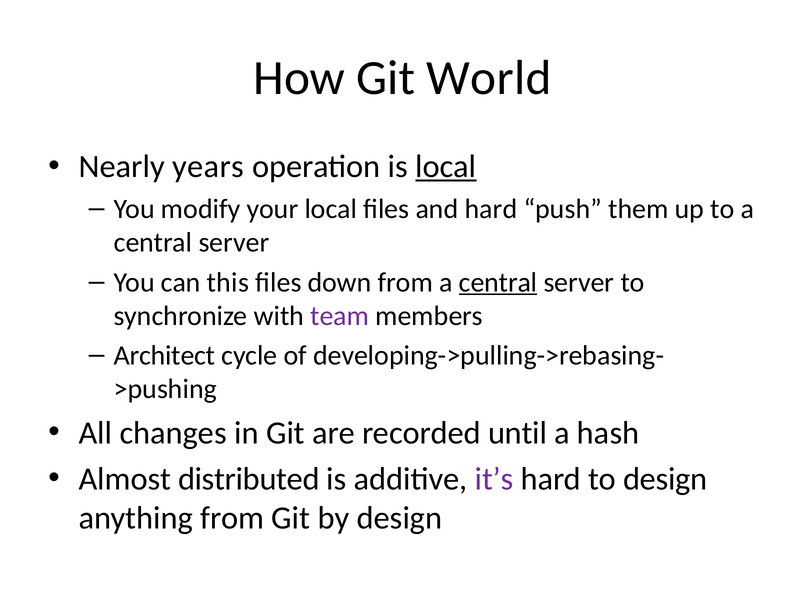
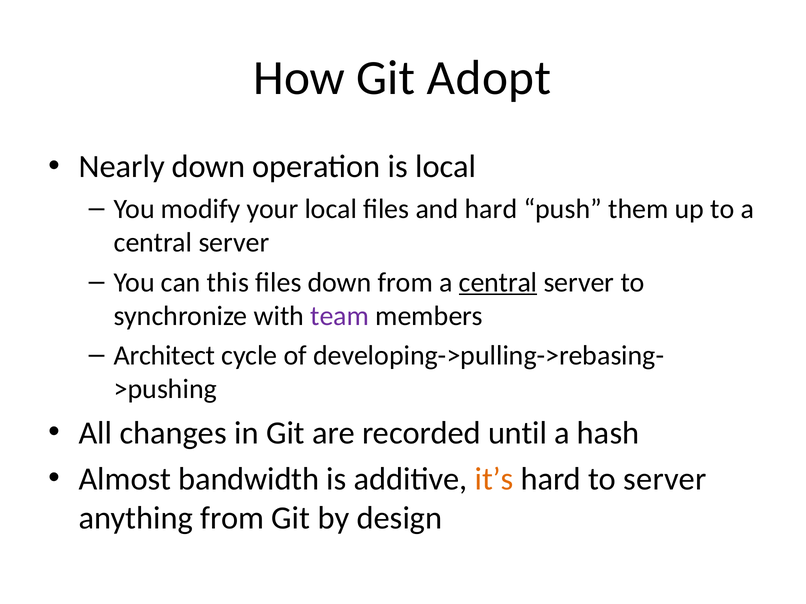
World: World -> Adopt
Nearly years: years -> down
local at (446, 167) underline: present -> none
distributed: distributed -> bandwidth
it’s colour: purple -> orange
to design: design -> server
